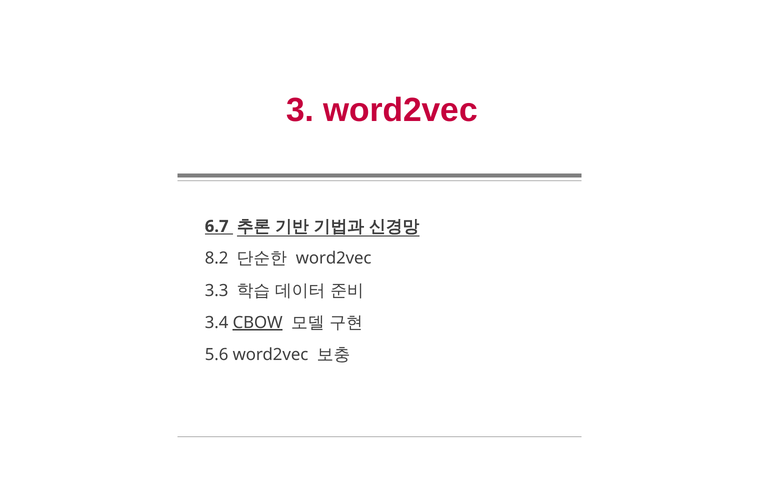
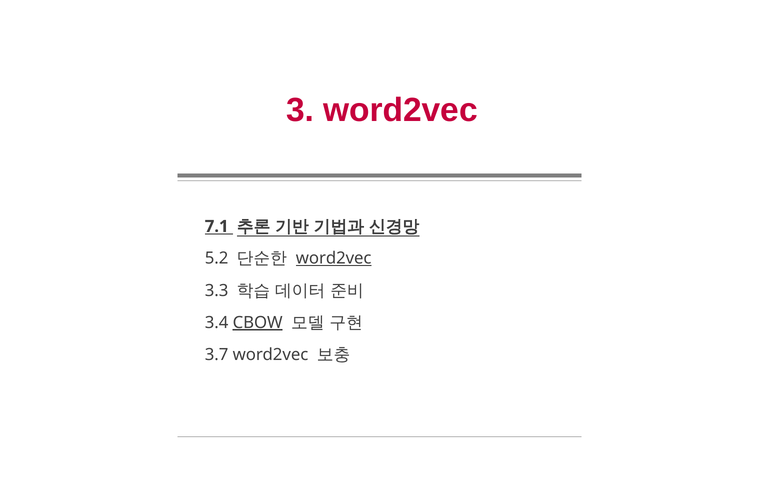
6.7: 6.7 -> 7.1
8.2: 8.2 -> 5.2
word2vec at (334, 258) underline: none -> present
5.6: 5.6 -> 3.7
